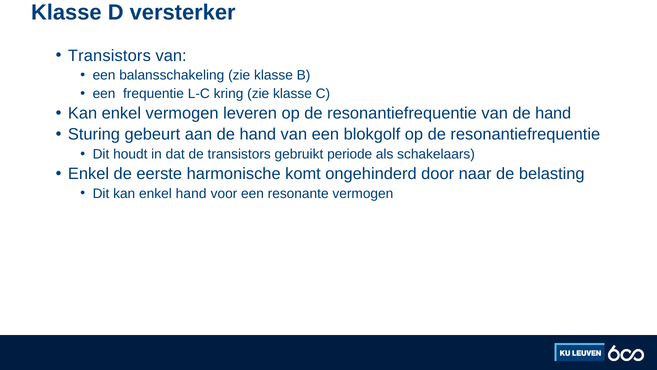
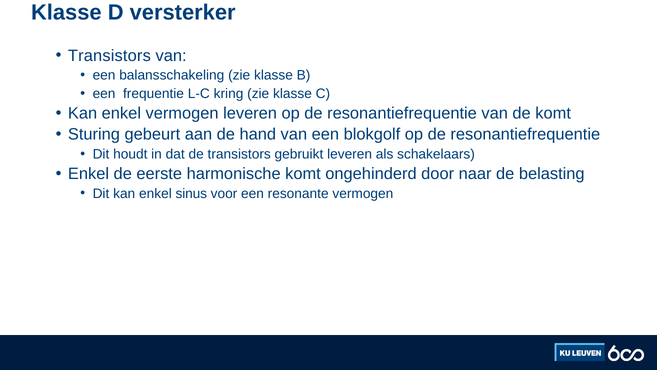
van de hand: hand -> komt
gebruikt periode: periode -> leveren
enkel hand: hand -> sinus
